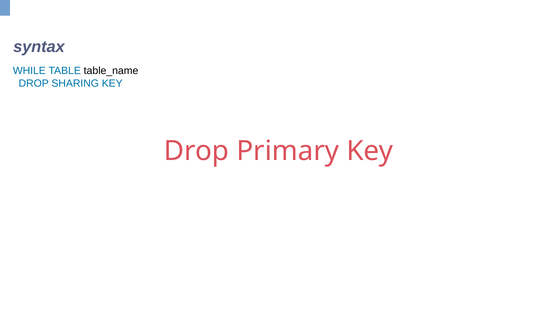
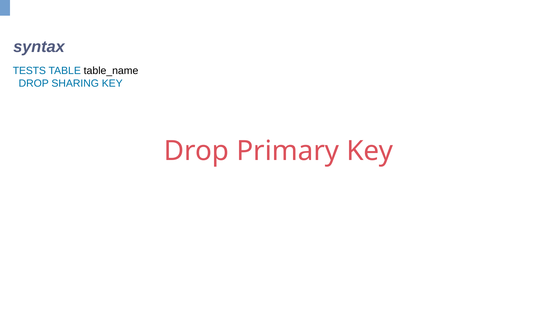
WHILE: WHILE -> TESTS
